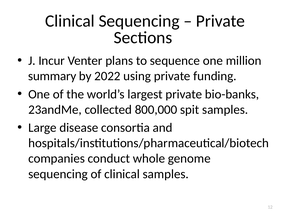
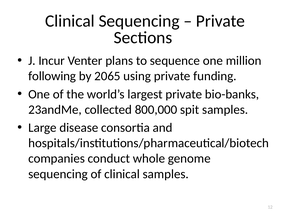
summary: summary -> following
2022: 2022 -> 2065
